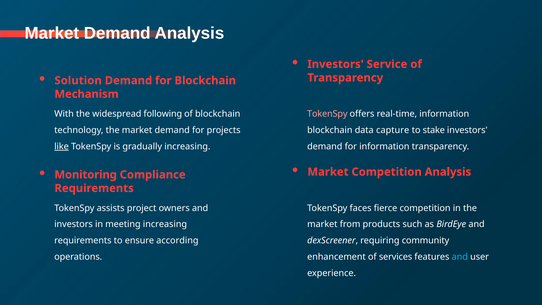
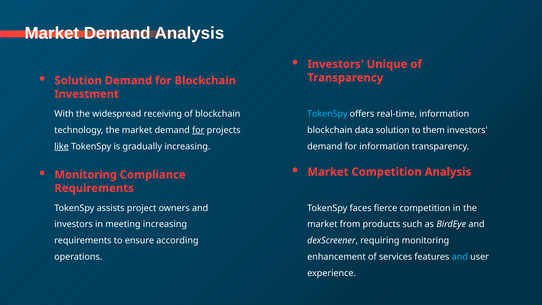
Service: Service -> Unique
Mechanism: Mechanism -> Investment
following: following -> receiving
TokenSpy at (327, 114) colour: pink -> light blue
for at (198, 130) underline: none -> present
data capture: capture -> solution
stake: stake -> them
requiring community: community -> monitoring
